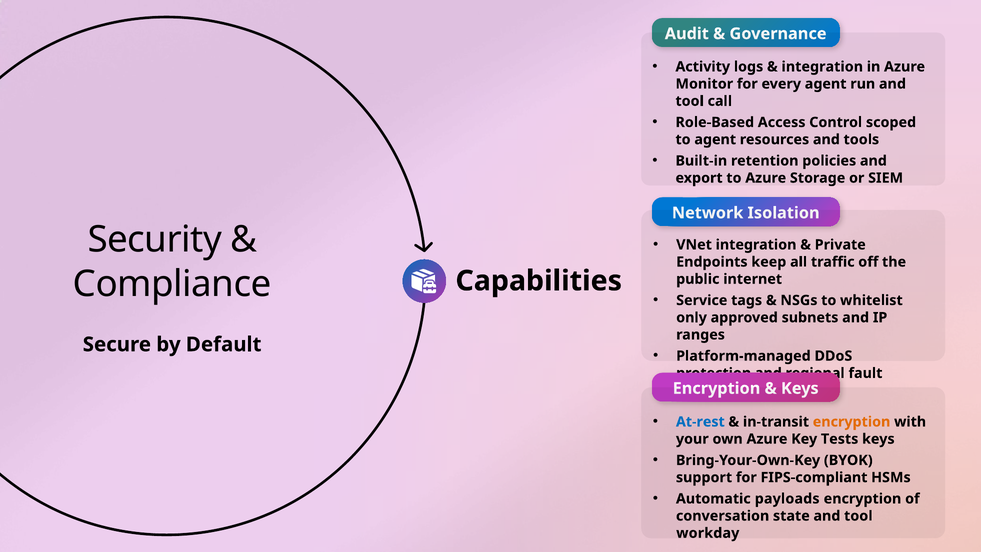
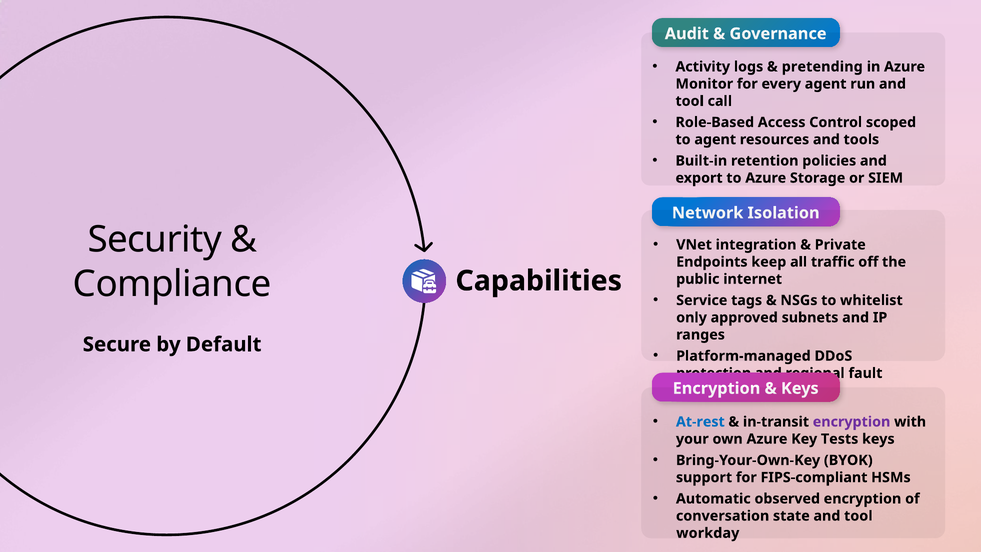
integration at (822, 67): integration -> pretending
encryption at (852, 422) colour: orange -> purple
payloads: payloads -> observed
